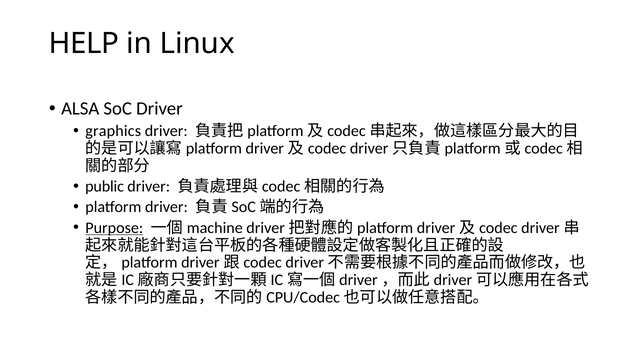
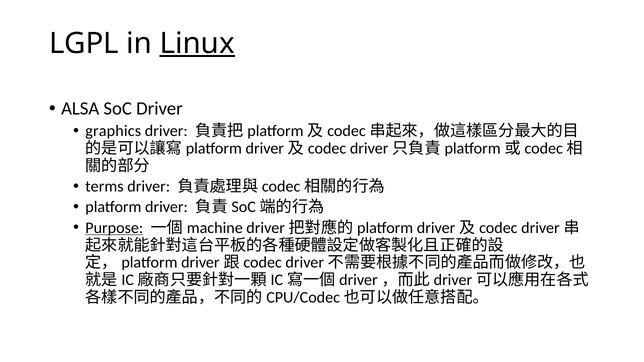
HELP: HELP -> LGPL
Linux underline: none -> present
public: public -> terms
